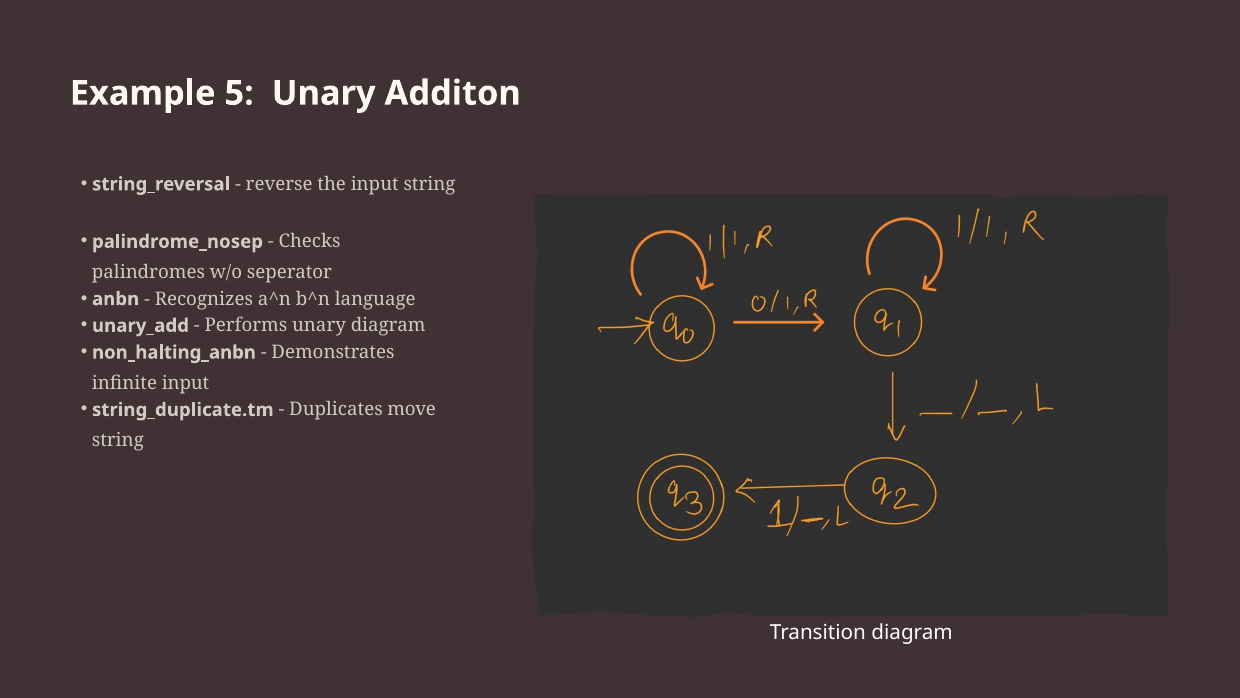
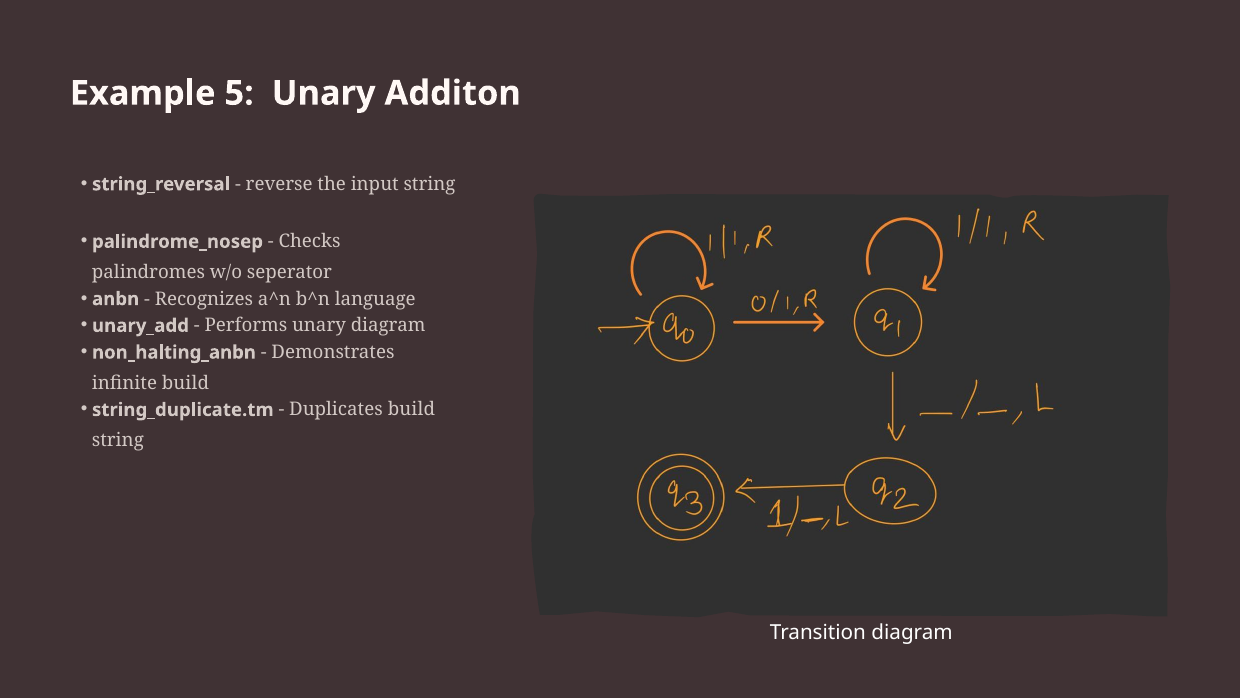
infinite input: input -> build
Duplicates move: move -> build
